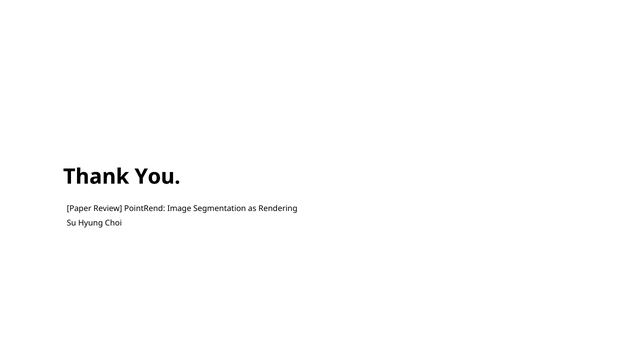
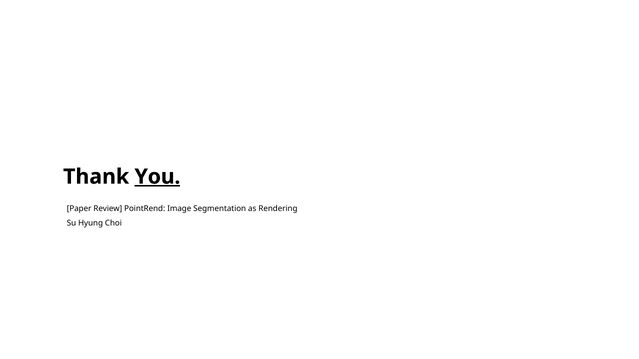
You underline: none -> present
